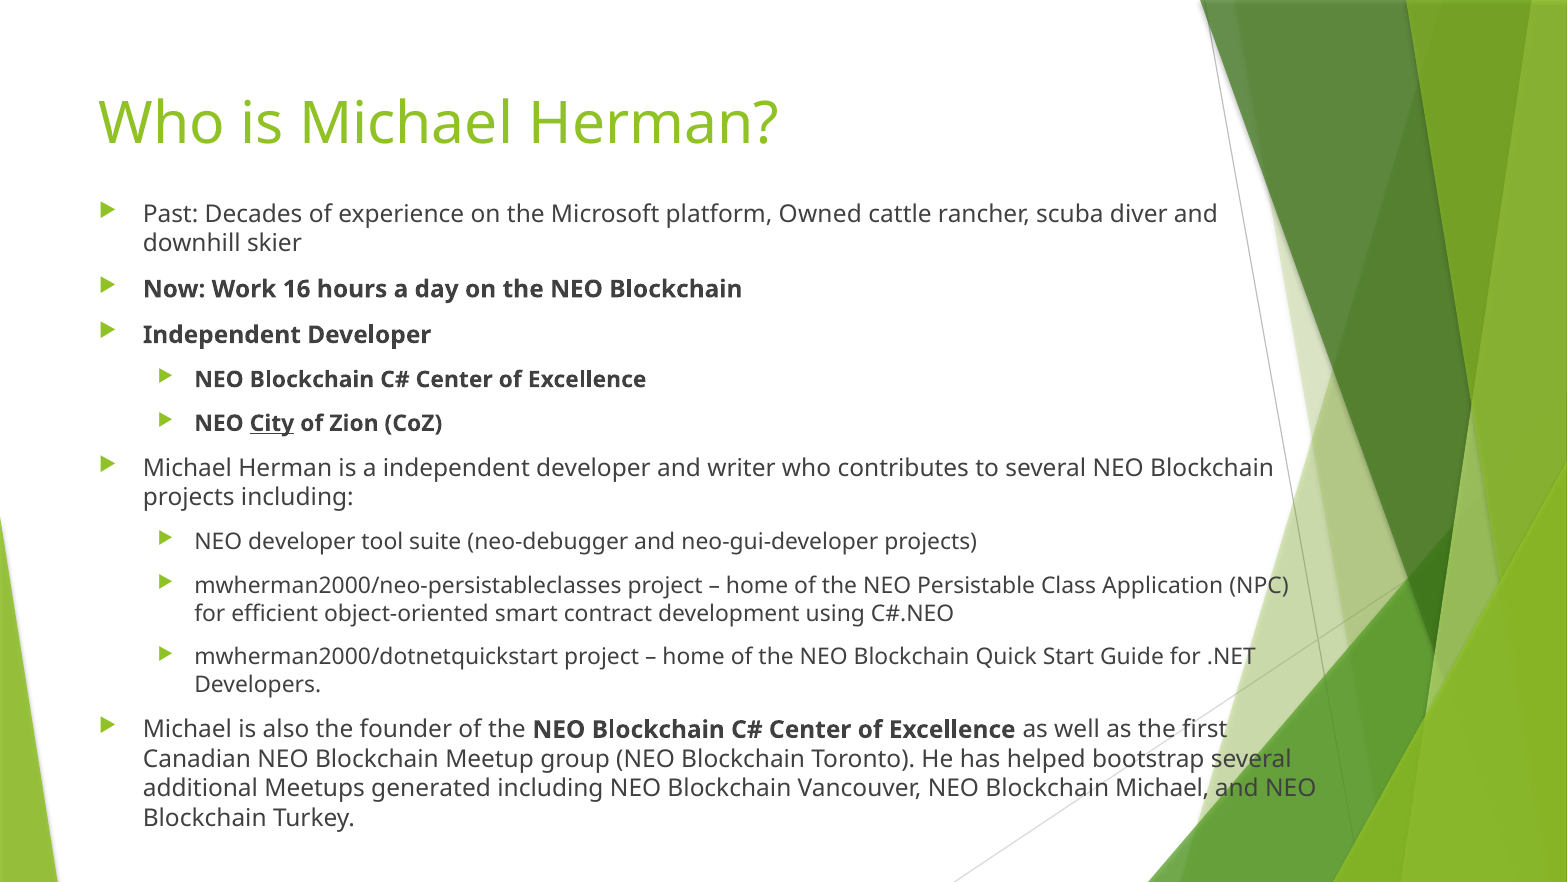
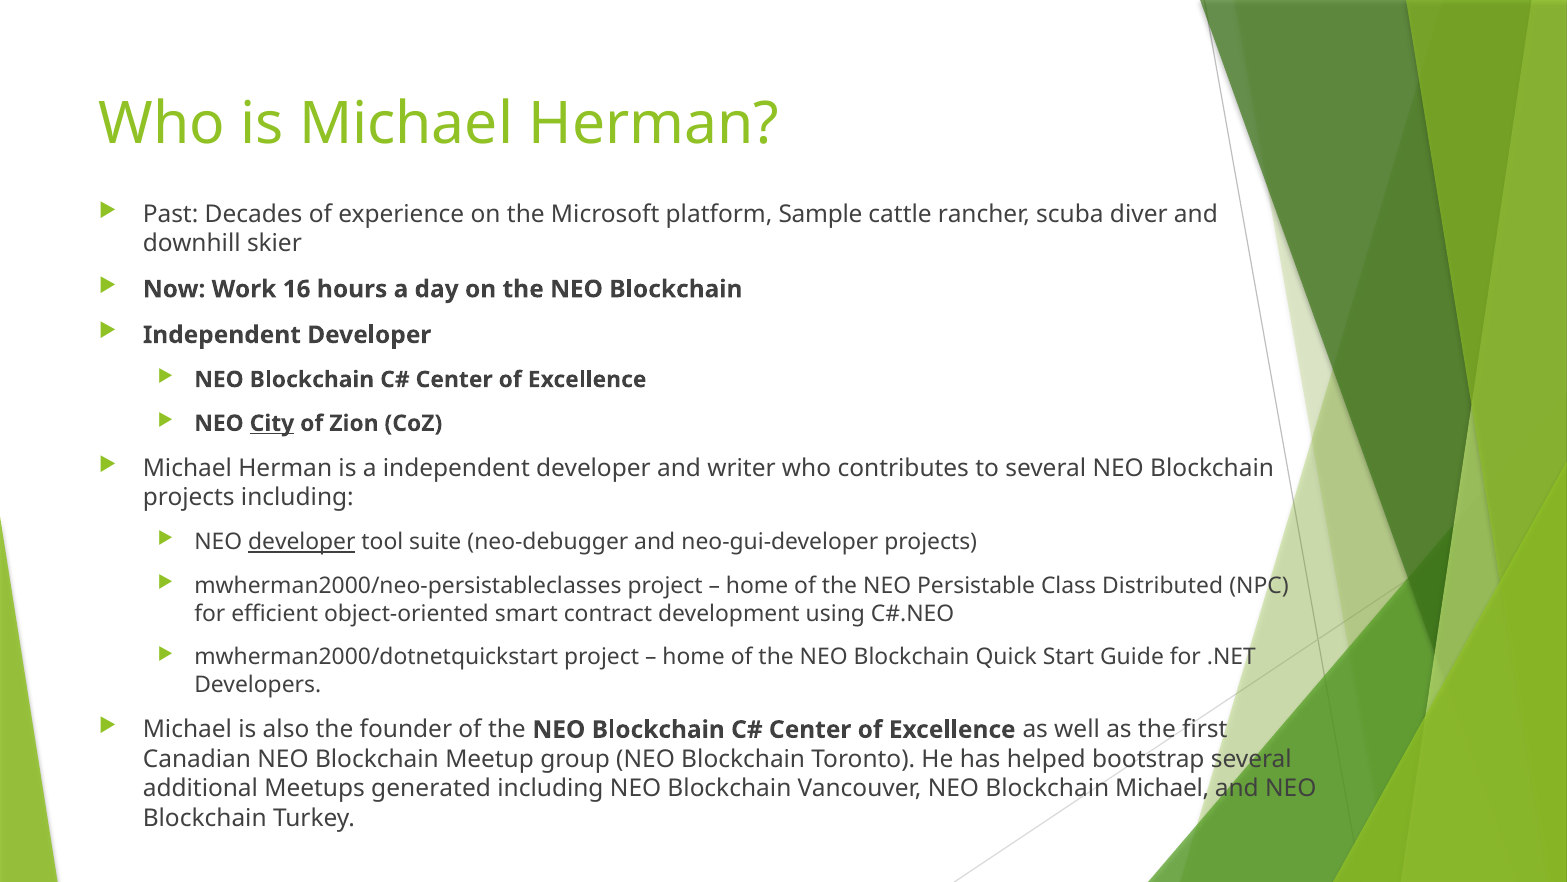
Owned: Owned -> Sample
developer at (302, 542) underline: none -> present
Application: Application -> Distributed
